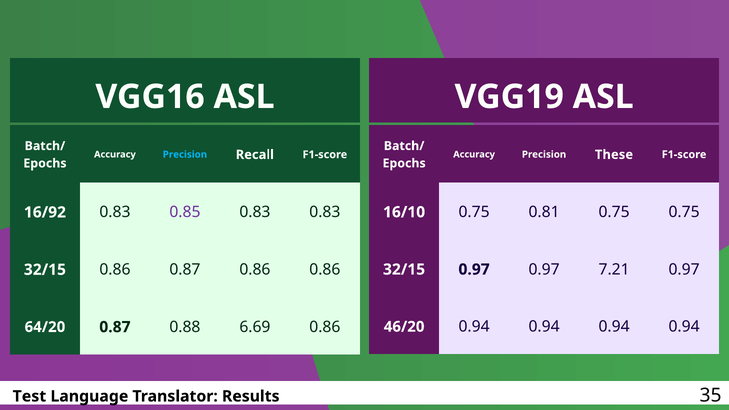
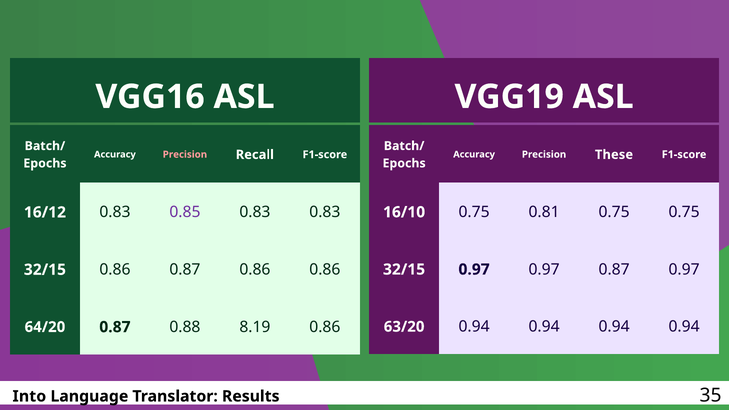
Precision at (185, 154) colour: light blue -> pink
16/92: 16/92 -> 16/12
0.97 7.21: 7.21 -> 0.87
46/20: 46/20 -> 63/20
6.69: 6.69 -> 8.19
Test: Test -> Into
